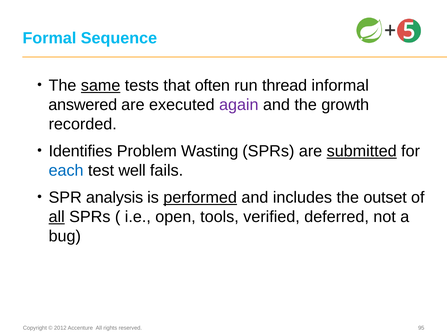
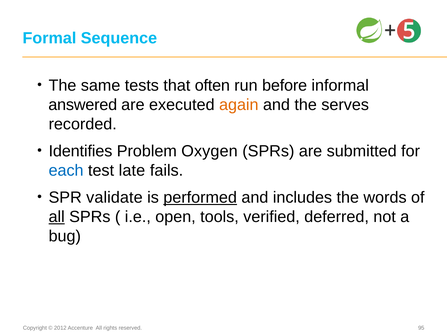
same underline: present -> none
thread: thread -> before
again colour: purple -> orange
growth: growth -> serves
Wasting: Wasting -> Oxygen
submitted underline: present -> none
well: well -> late
analysis: analysis -> validate
outset: outset -> words
